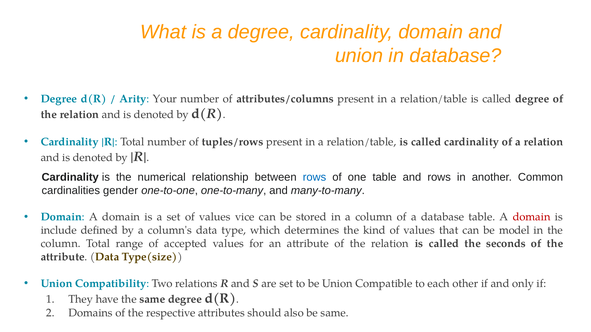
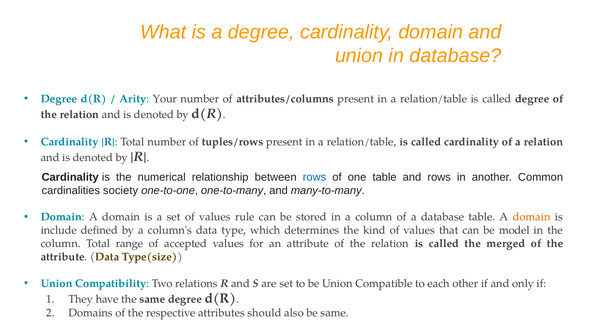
gender: gender -> society
vice: vice -> rule
domain at (532, 217) colour: red -> orange
seconds: seconds -> merged
